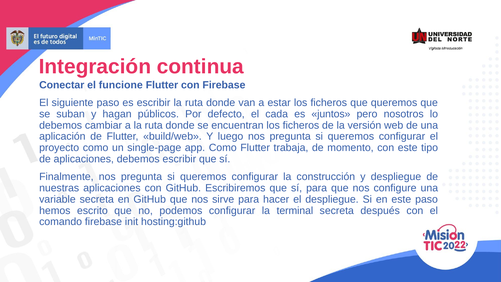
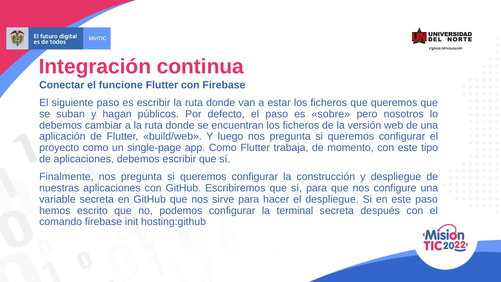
el cada: cada -> paso
juntos: juntos -> sobre
